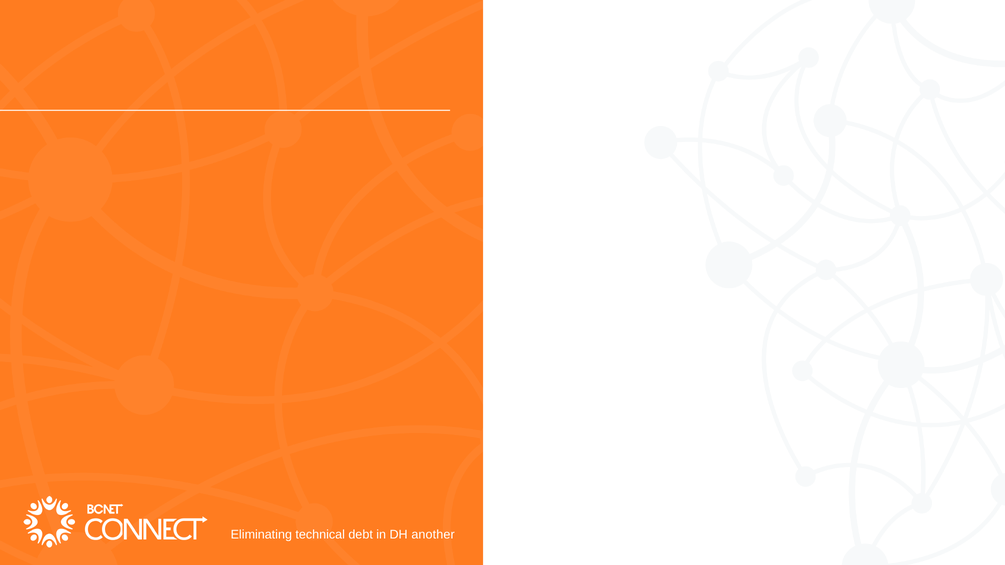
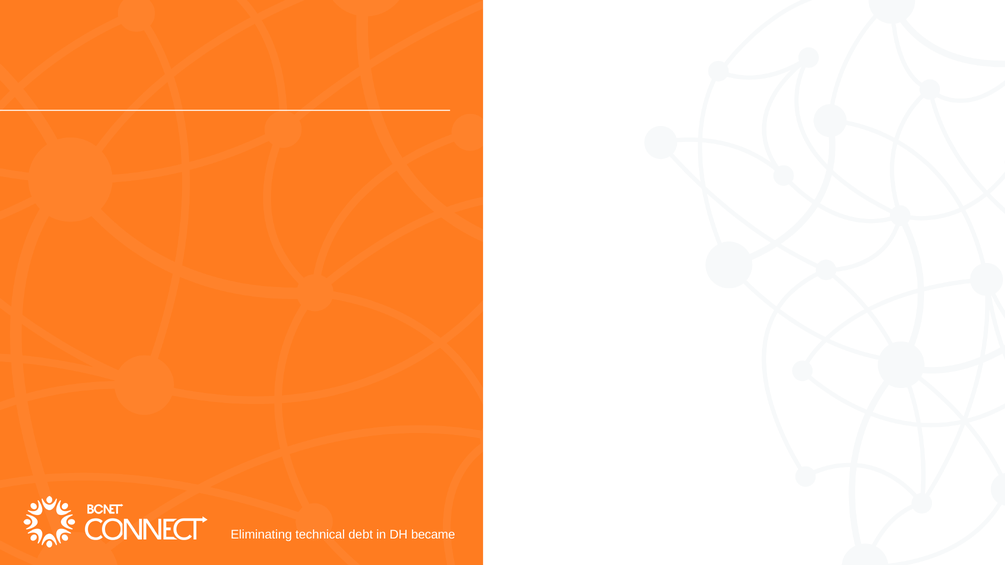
another: another -> became
